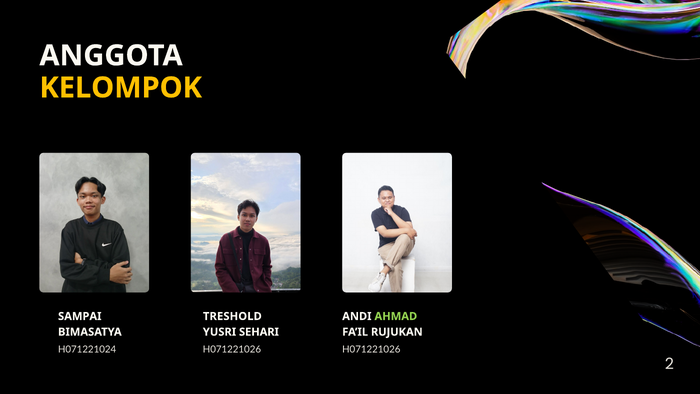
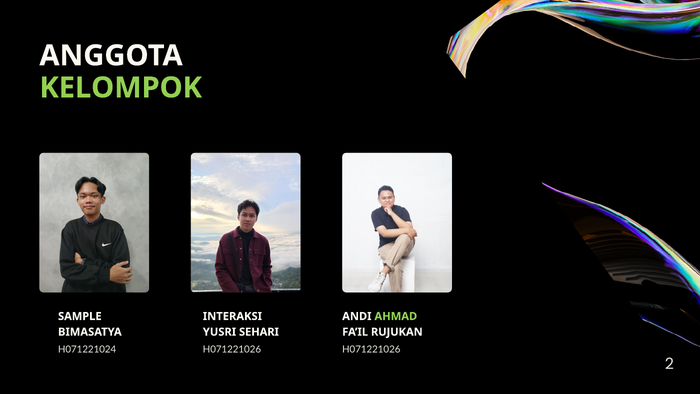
KELOMPOK colour: yellow -> light green
SAMPAI: SAMPAI -> SAMPLE
TRESHOLD: TRESHOLD -> INTERAKSI
